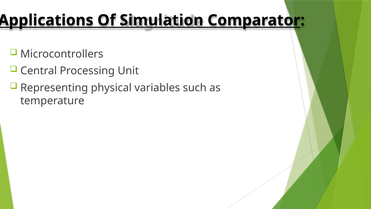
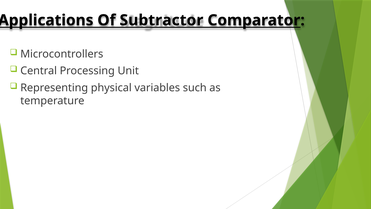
Simulation: Simulation -> Subtractor
